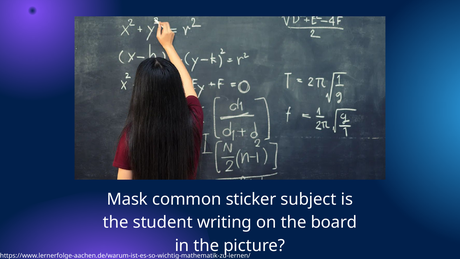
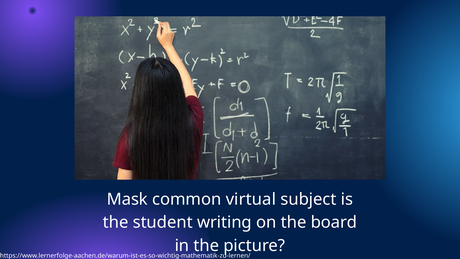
sticker: sticker -> virtual
